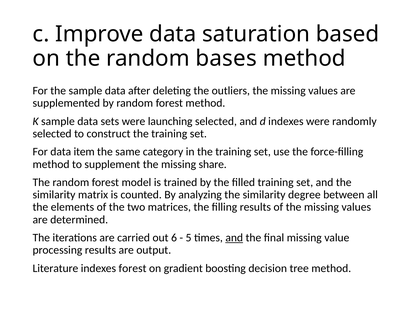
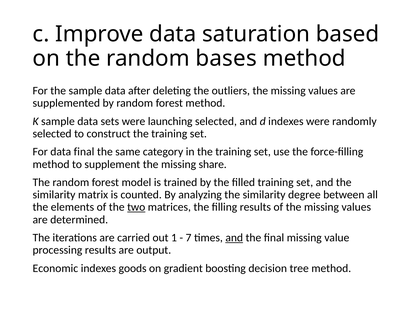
data item: item -> final
two underline: none -> present
6: 6 -> 1
5: 5 -> 7
Literature: Literature -> Economic
indexes forest: forest -> goods
